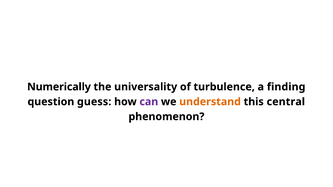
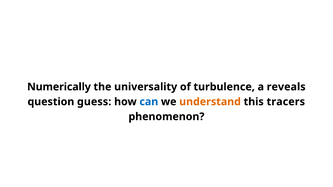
finding: finding -> reveals
can colour: purple -> blue
central: central -> tracers
